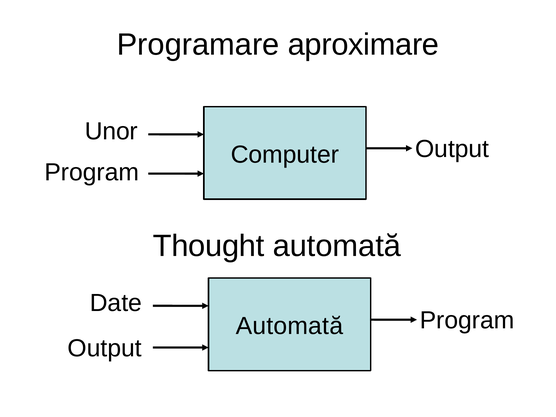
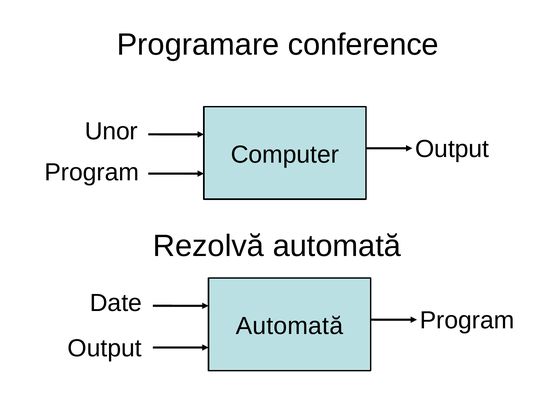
aproximare: aproximare -> conference
Thought: Thought -> Rezolvă
